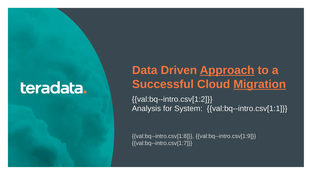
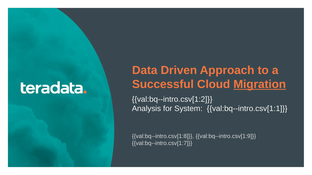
Approach underline: present -> none
